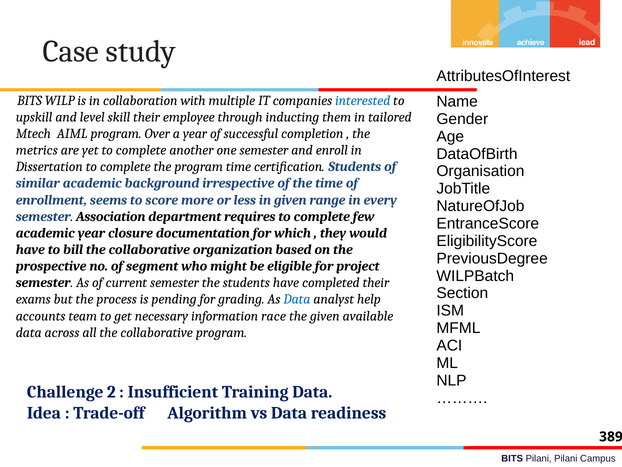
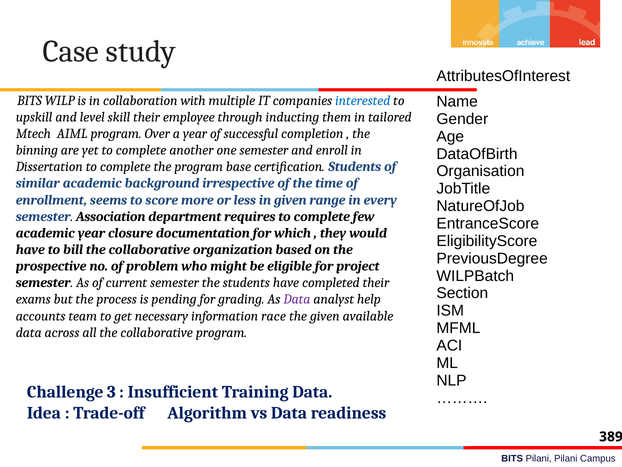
metrics: metrics -> binning
program time: time -> base
segment: segment -> problem
Data at (297, 299) colour: blue -> purple
2: 2 -> 3
